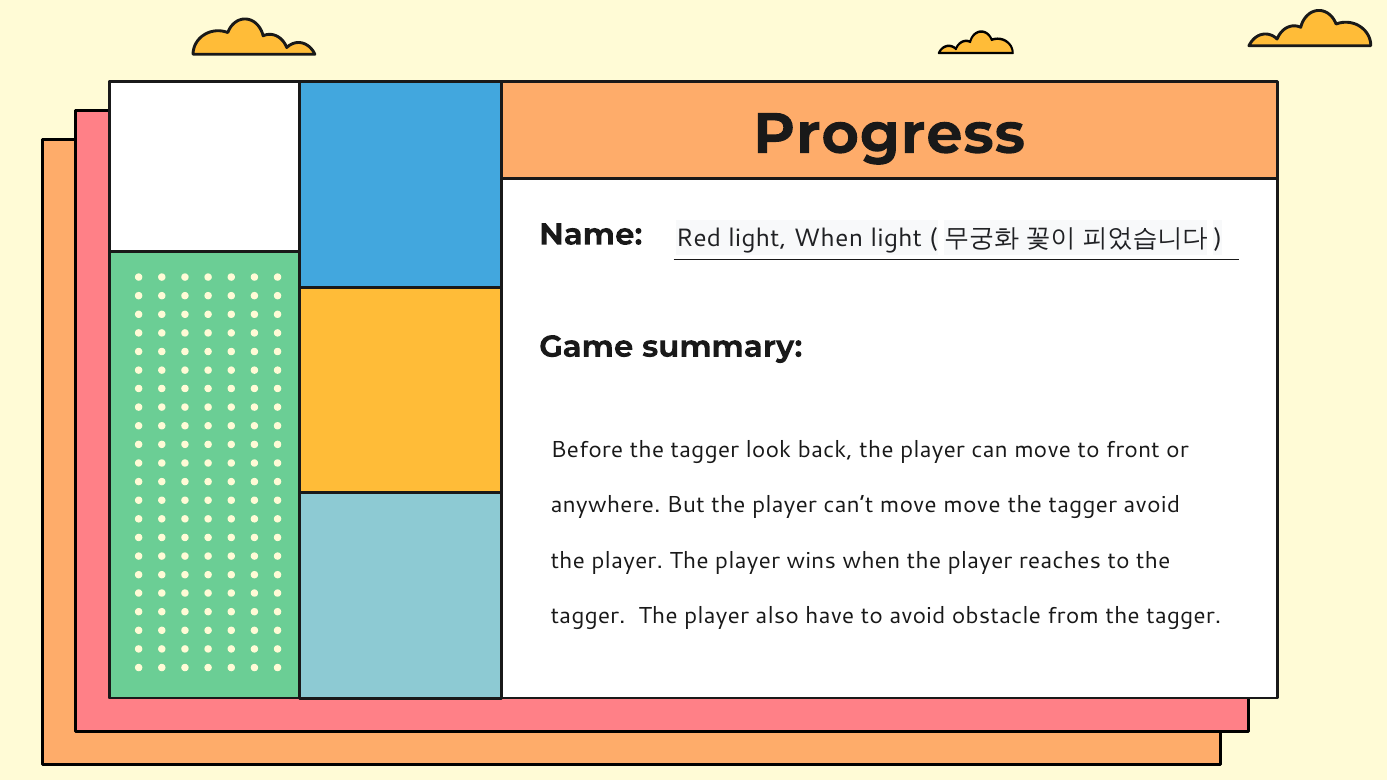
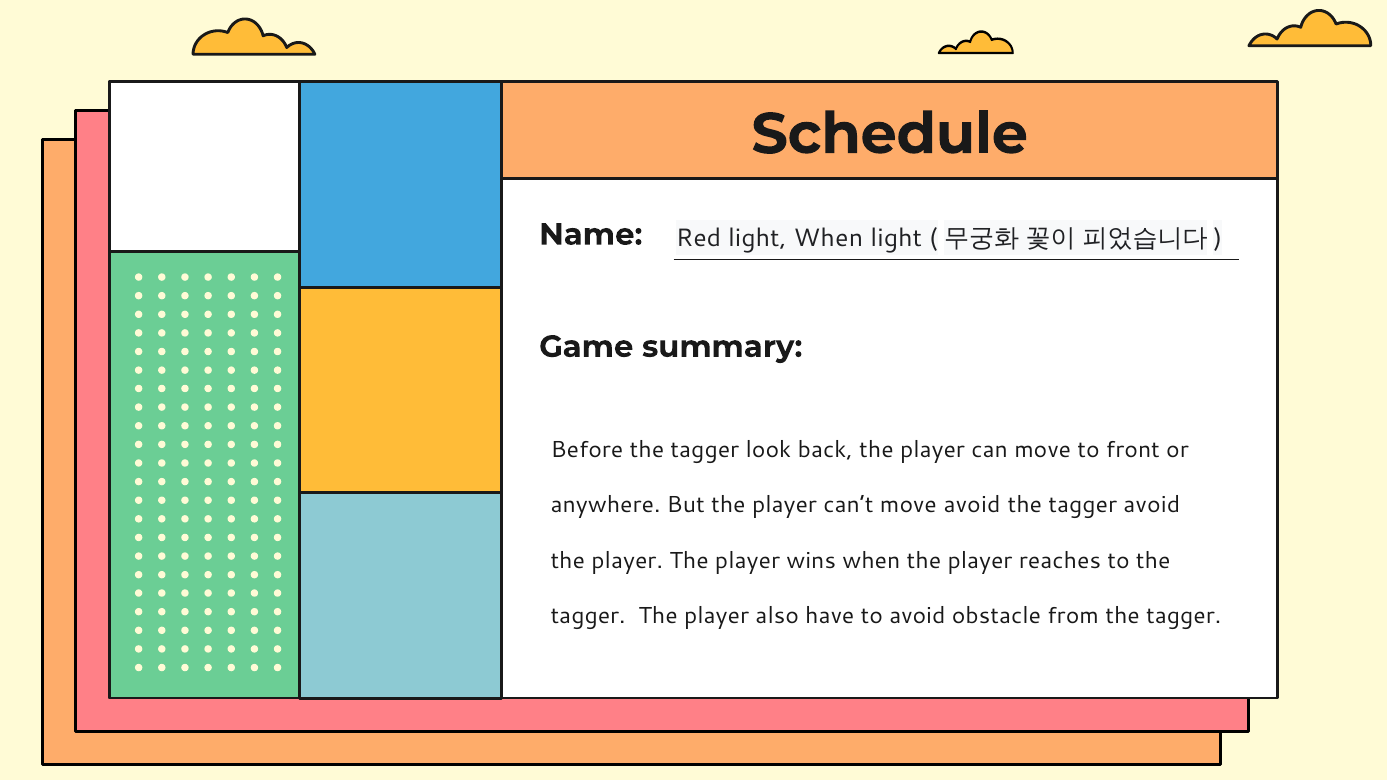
Progress: Progress -> Schedule
move move: move -> avoid
